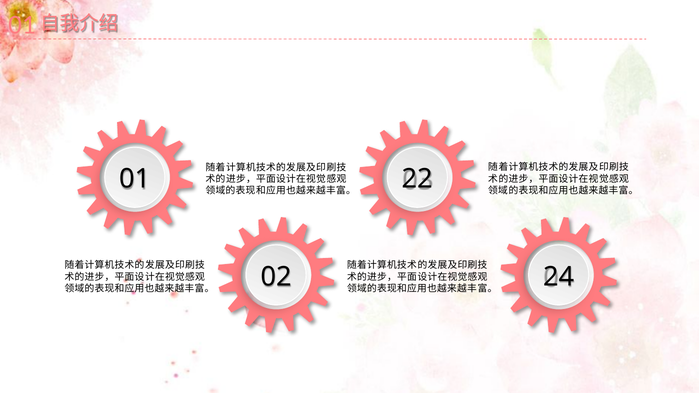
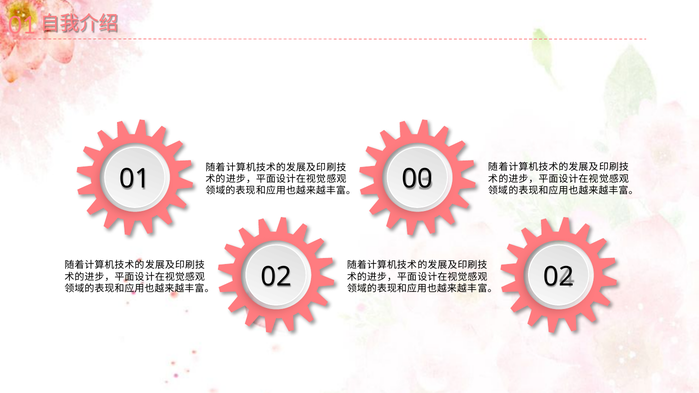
22: 22 -> 00
02 24: 24 -> 02
